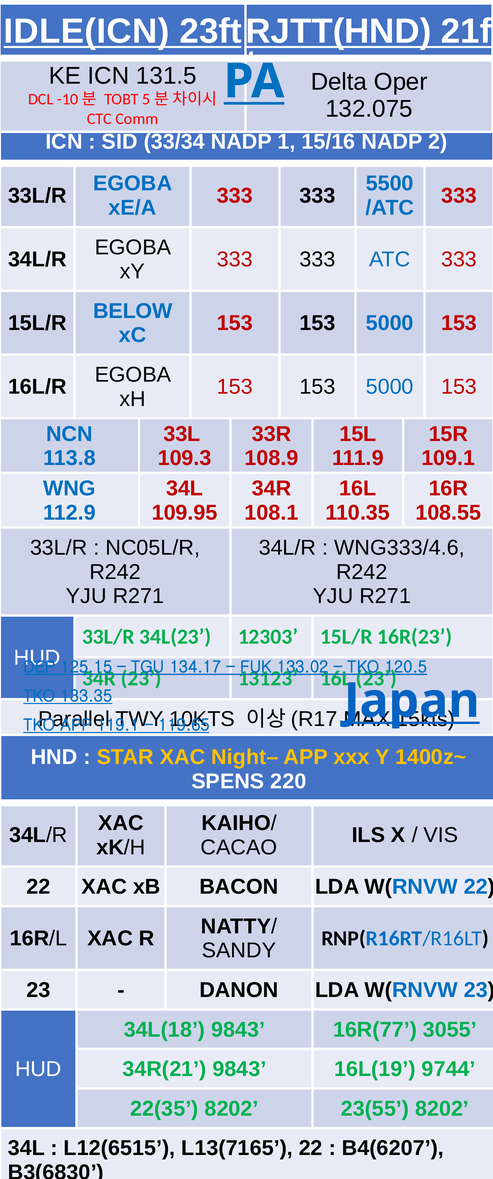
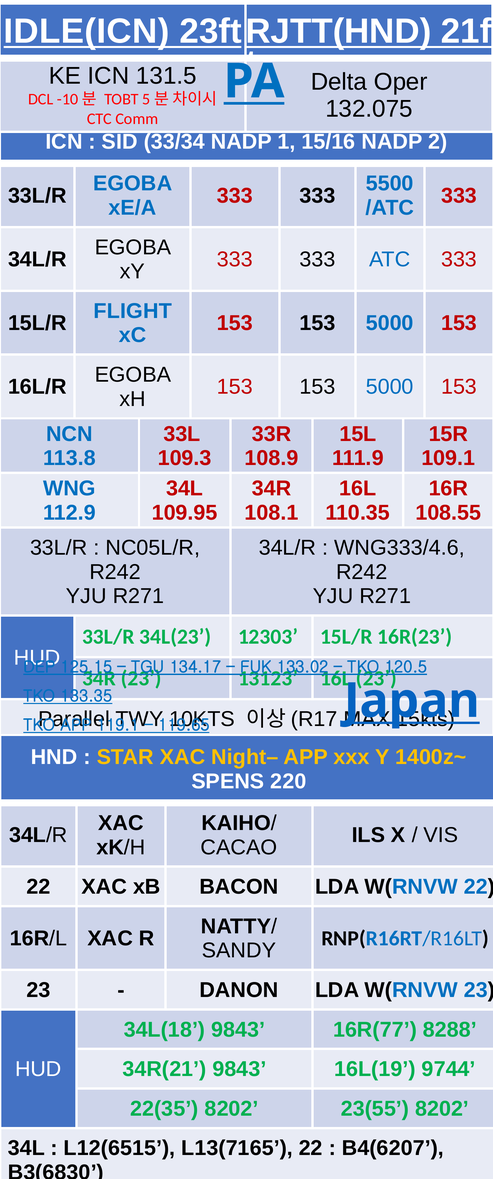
BELOW: BELOW -> FLIGHT
3055: 3055 -> 8288
